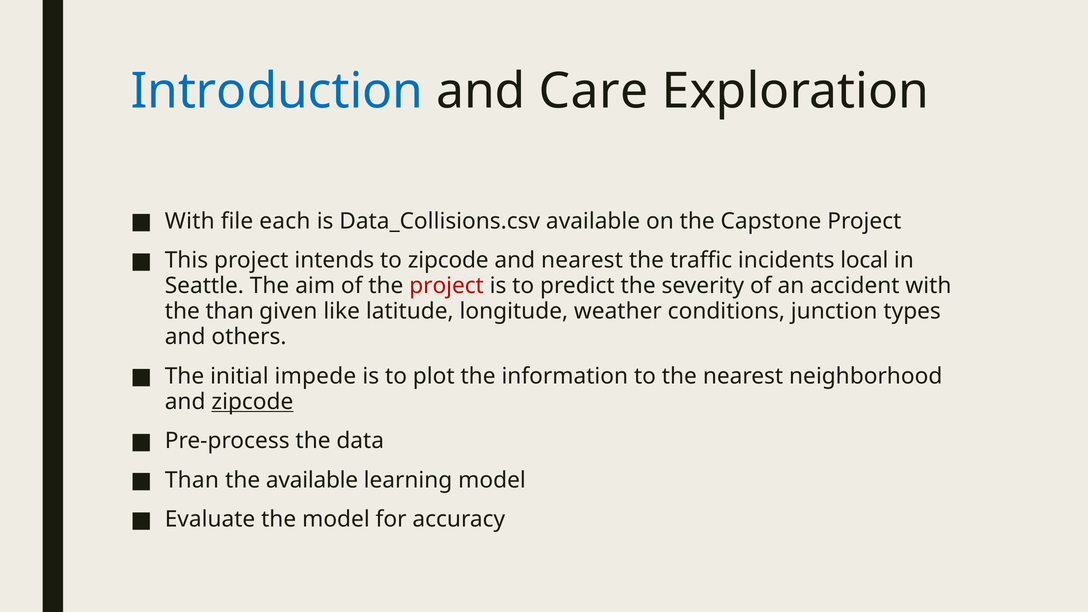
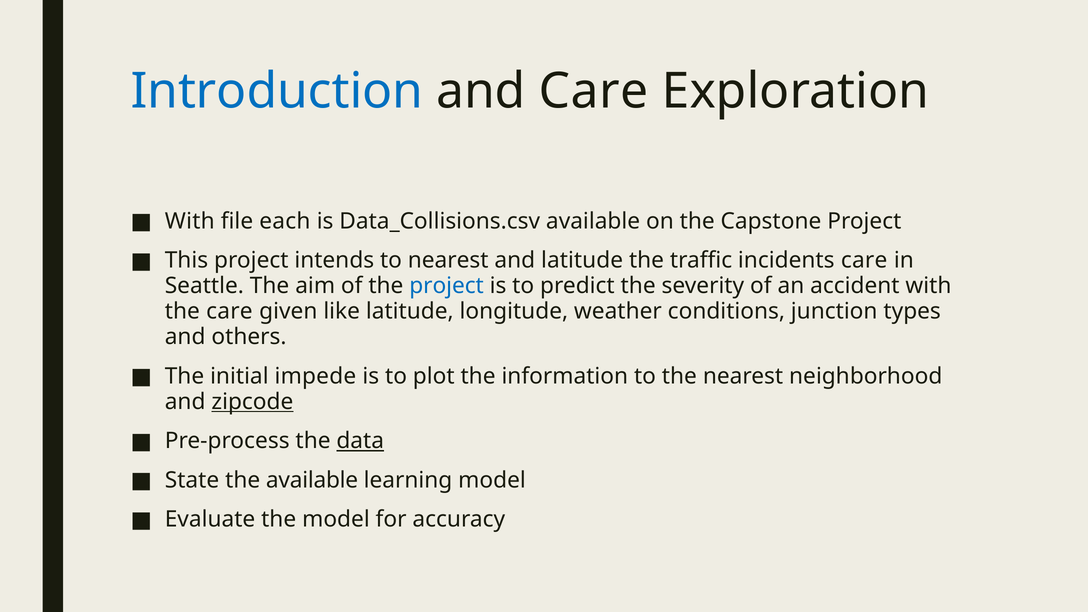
to zipcode: zipcode -> nearest
and nearest: nearest -> latitude
incidents local: local -> care
project at (447, 286) colour: red -> blue
the than: than -> care
data underline: none -> present
Than at (192, 480): Than -> State
